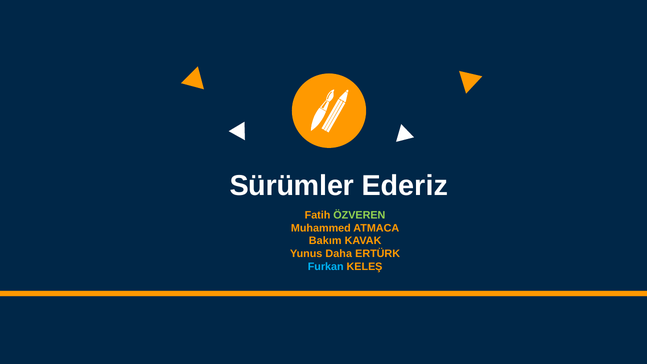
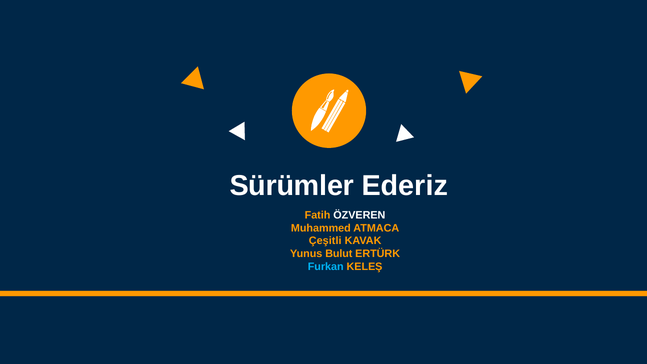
ÖZVEREN colour: light green -> white
Bakım: Bakım -> Çeşitli
Daha: Daha -> Bulut
